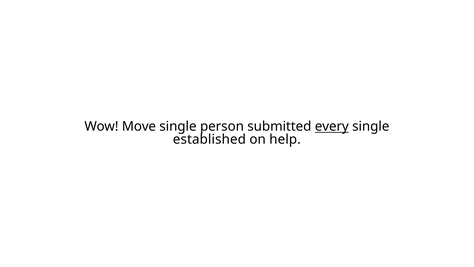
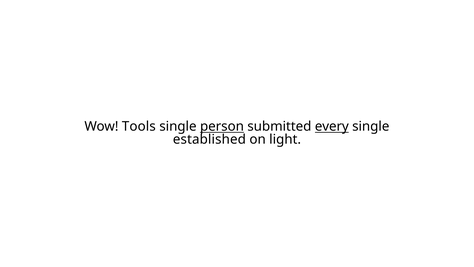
Move: Move -> Tools
person underline: none -> present
help: help -> light
